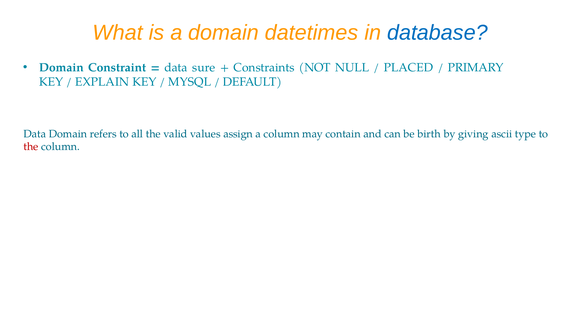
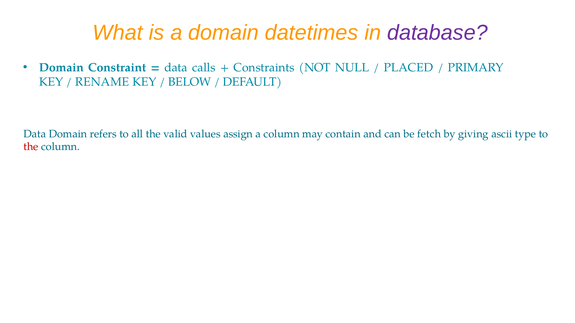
database colour: blue -> purple
sure: sure -> calls
EXPLAIN: EXPLAIN -> RENAME
MYSQL: MYSQL -> BELOW
birth: birth -> fetch
